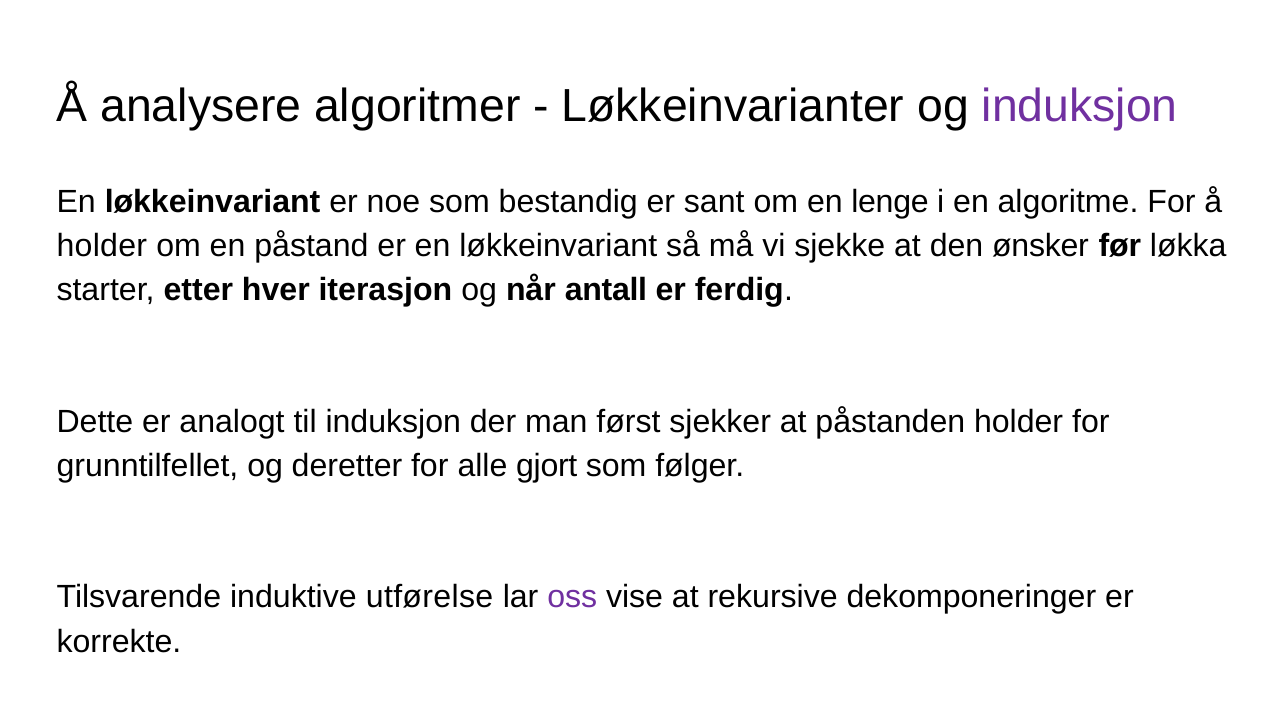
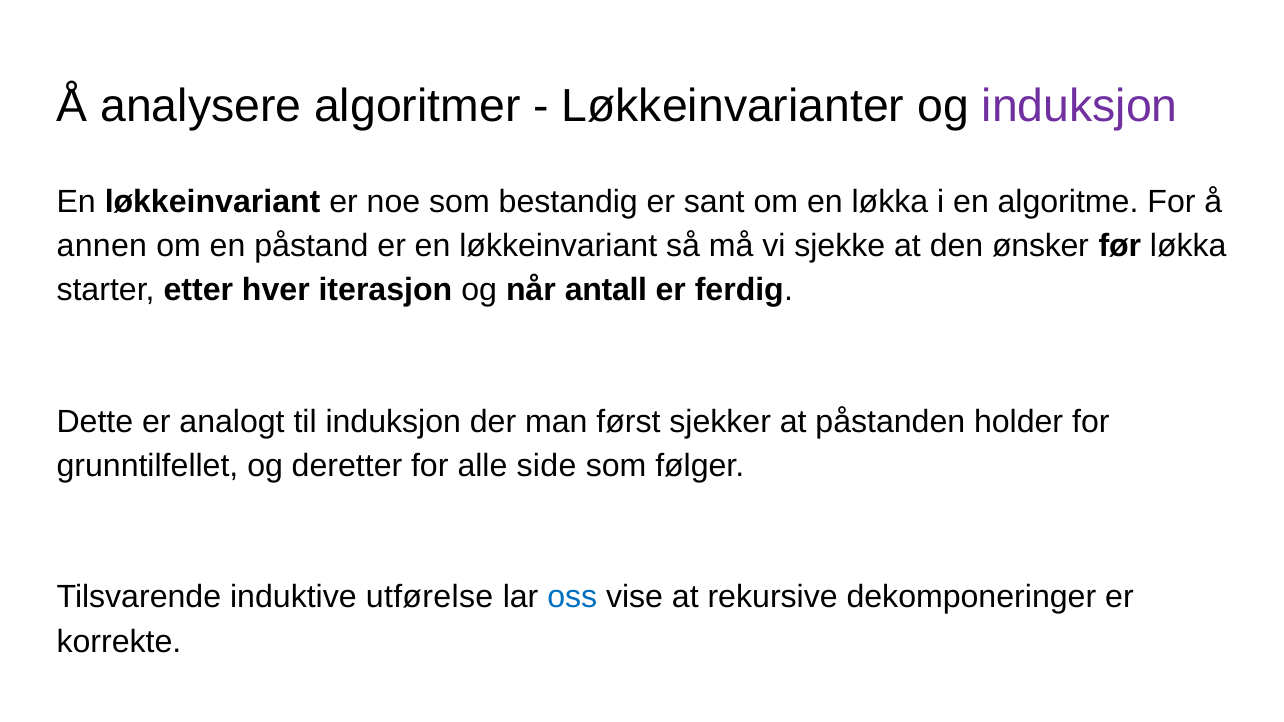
en lenge: lenge -> løkka
holder at (102, 246): holder -> annen
gjort: gjort -> side
oss colour: purple -> blue
